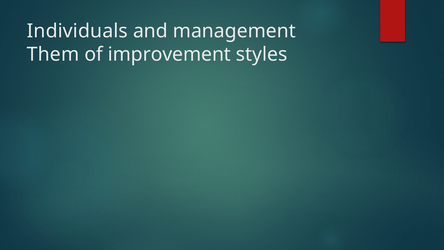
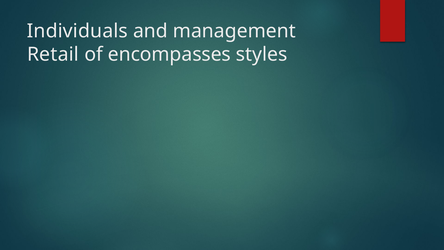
Them: Them -> Retail
improvement: improvement -> encompasses
